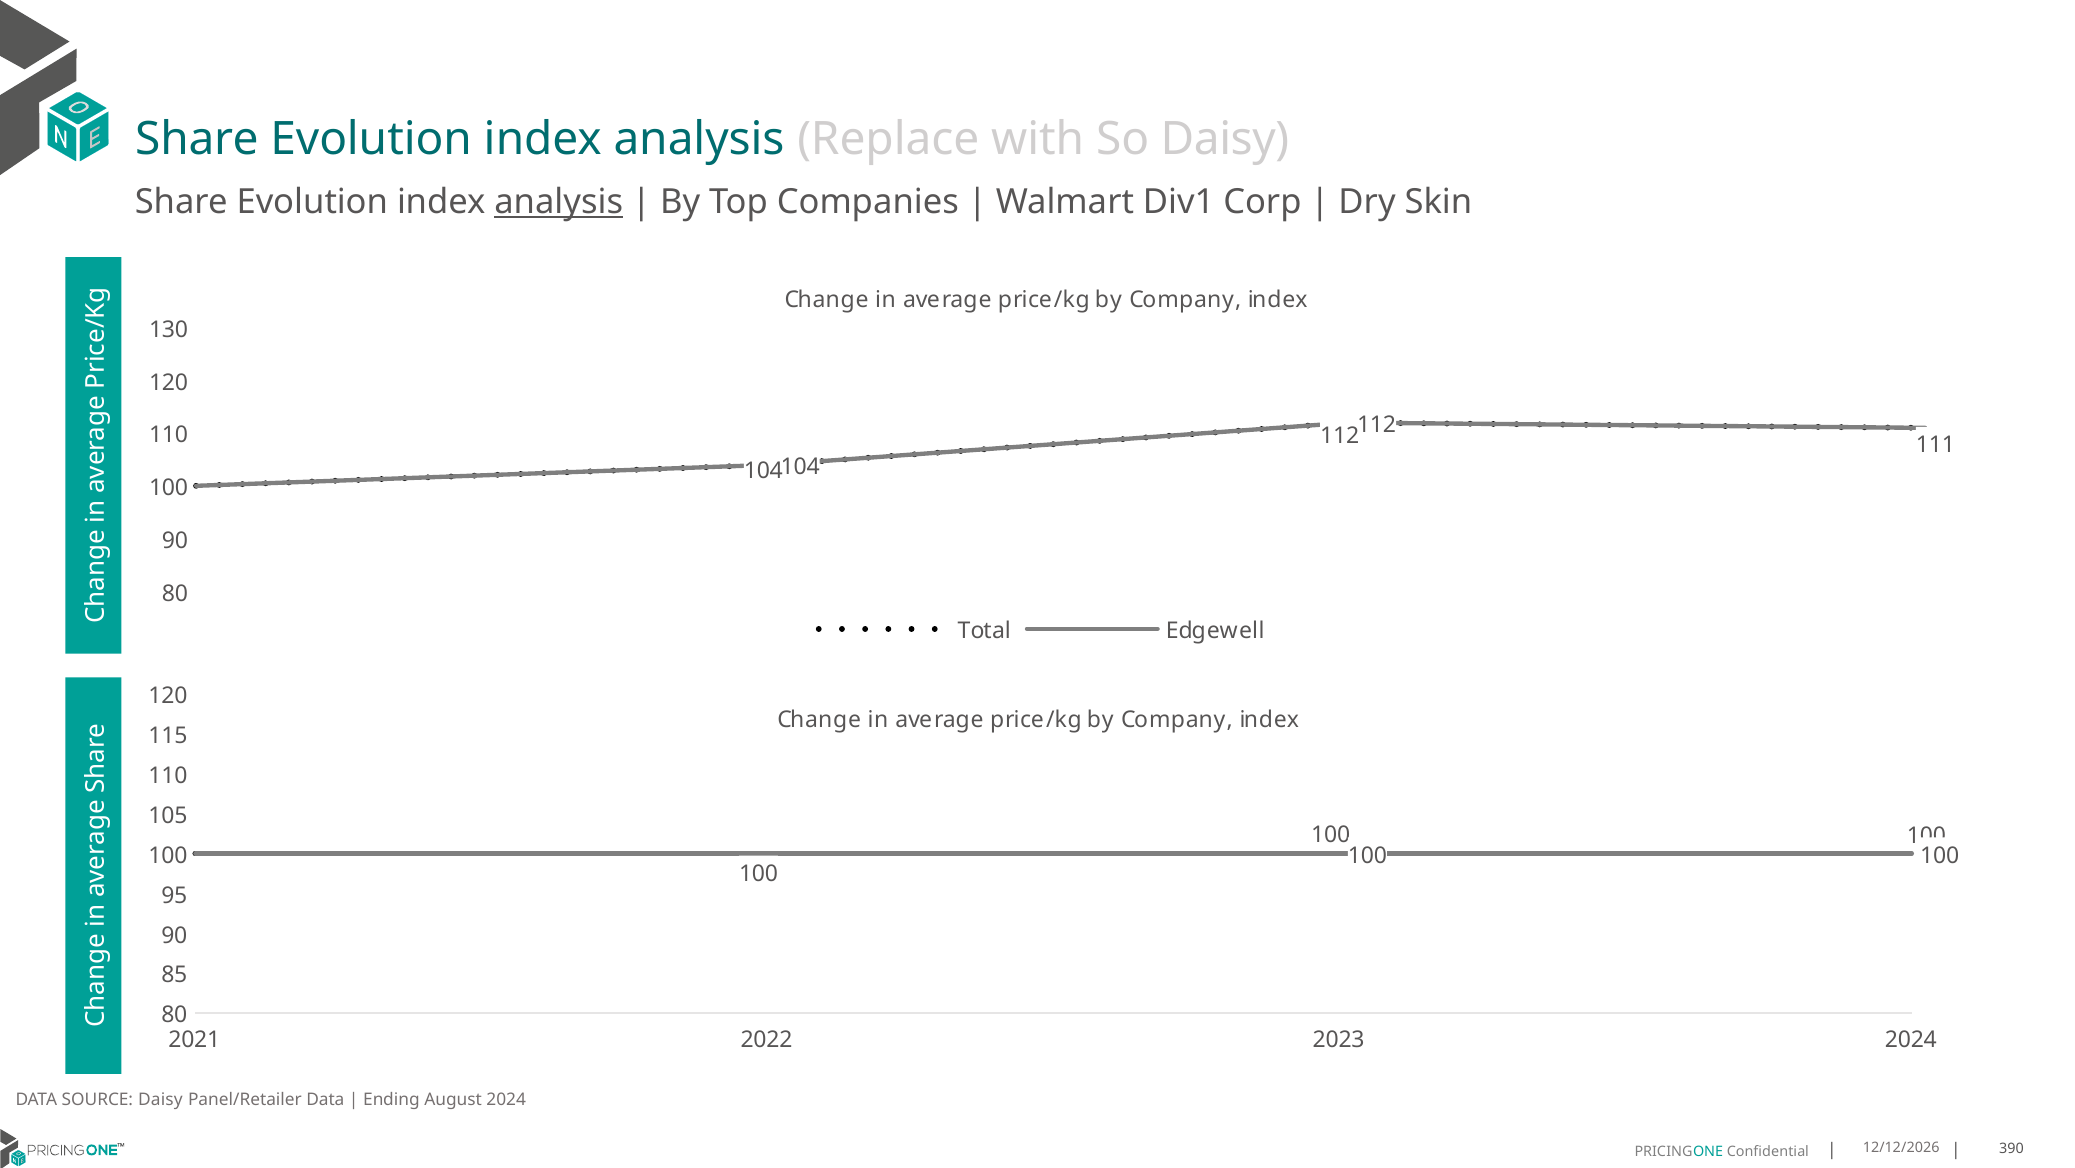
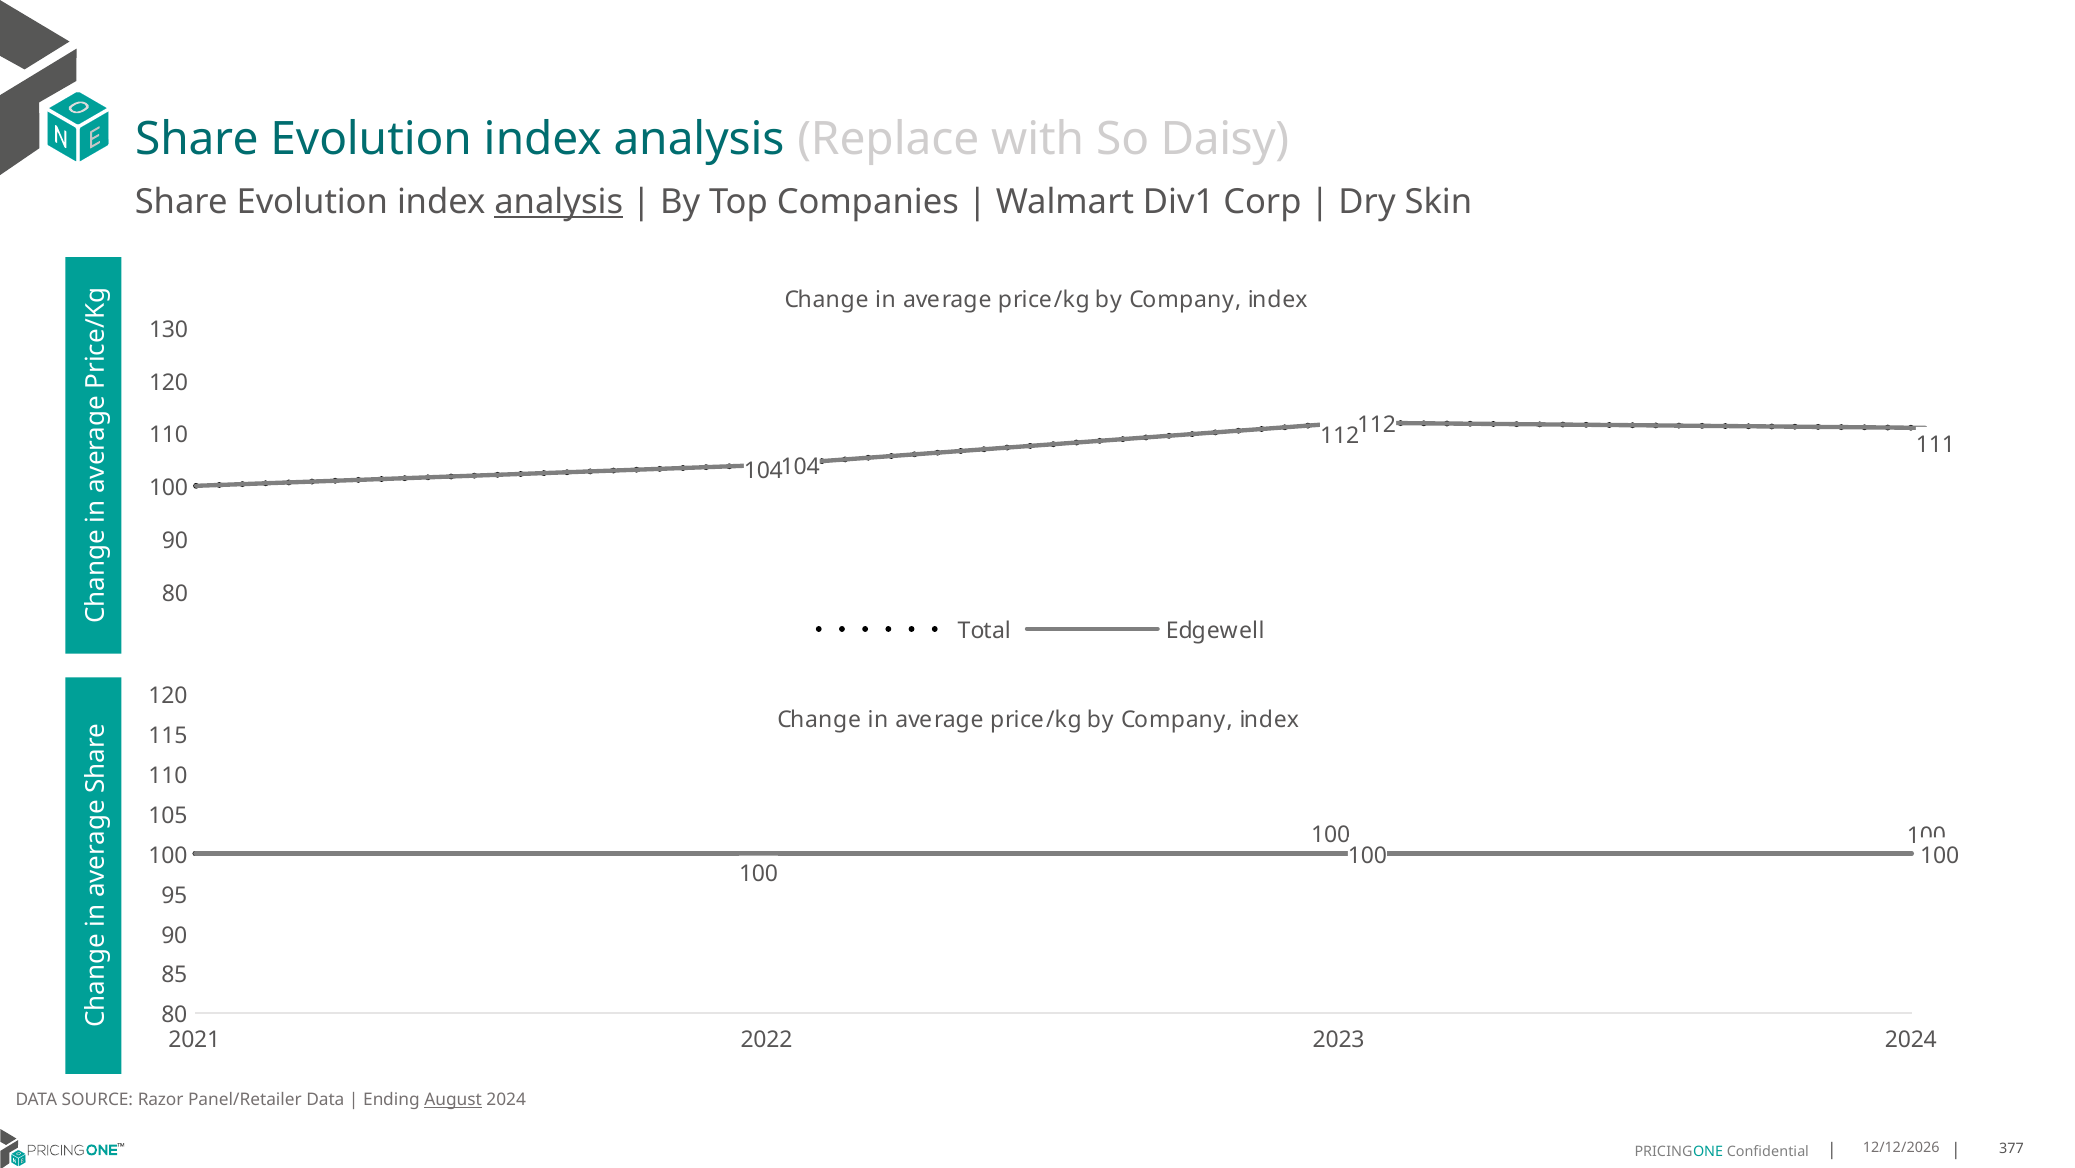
SOURCE Daisy: Daisy -> Razor
August underline: none -> present
390: 390 -> 377
